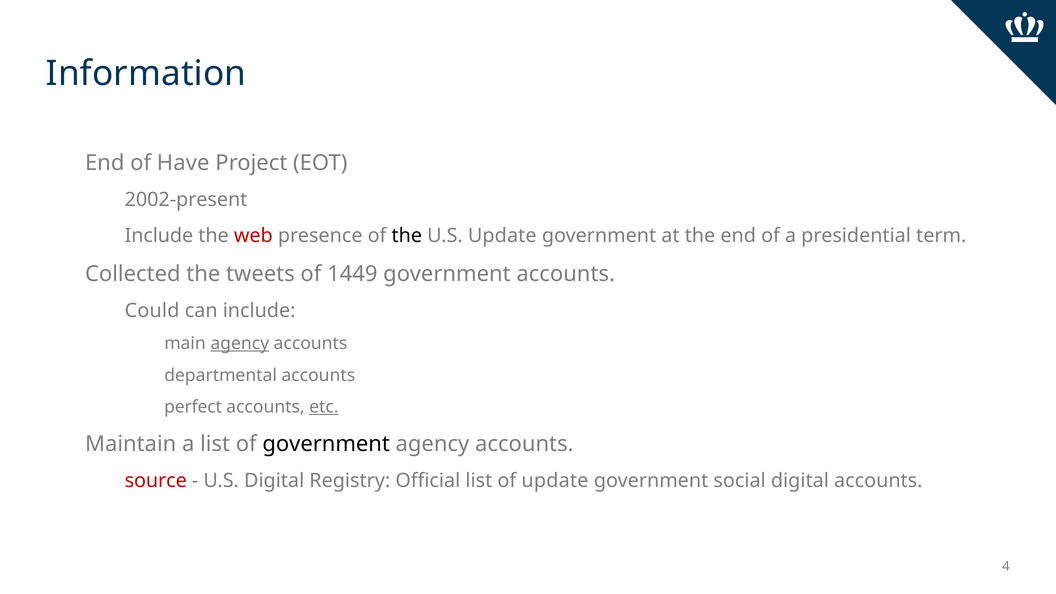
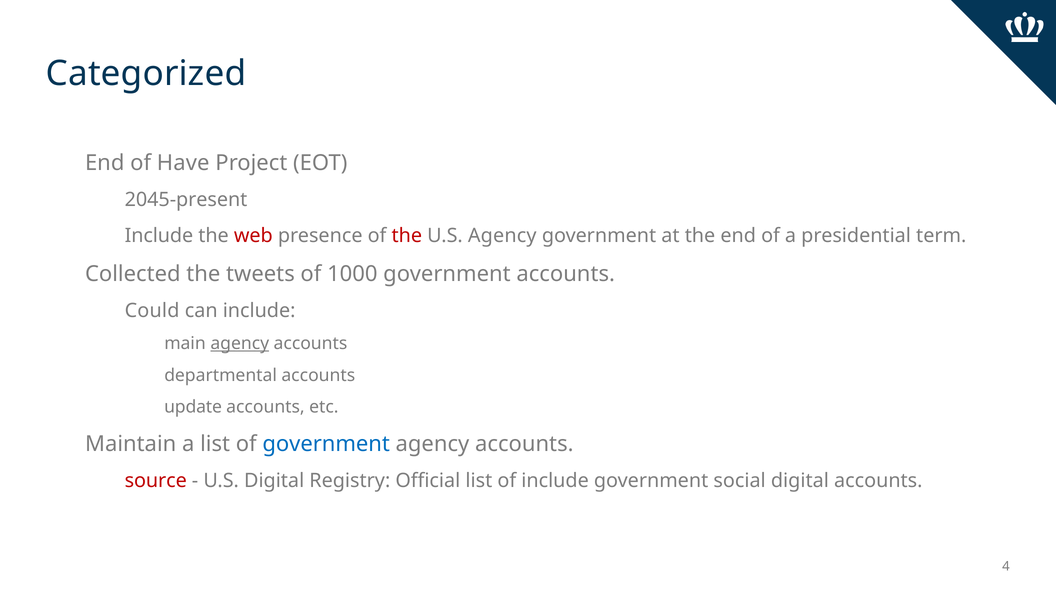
Information: Information -> Categorized
2002-present: 2002-present -> 2045-present
the at (407, 236) colour: black -> red
U.S Update: Update -> Agency
1449: 1449 -> 1000
perfect: perfect -> update
etc underline: present -> none
government at (326, 444) colour: black -> blue
of update: update -> include
